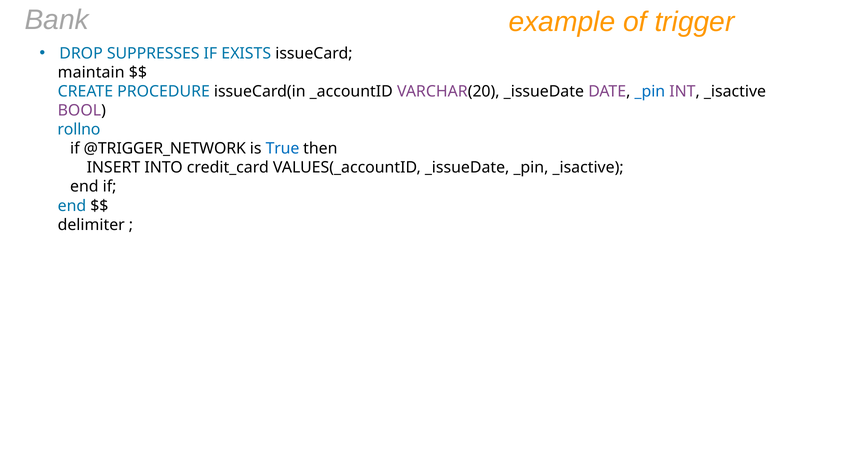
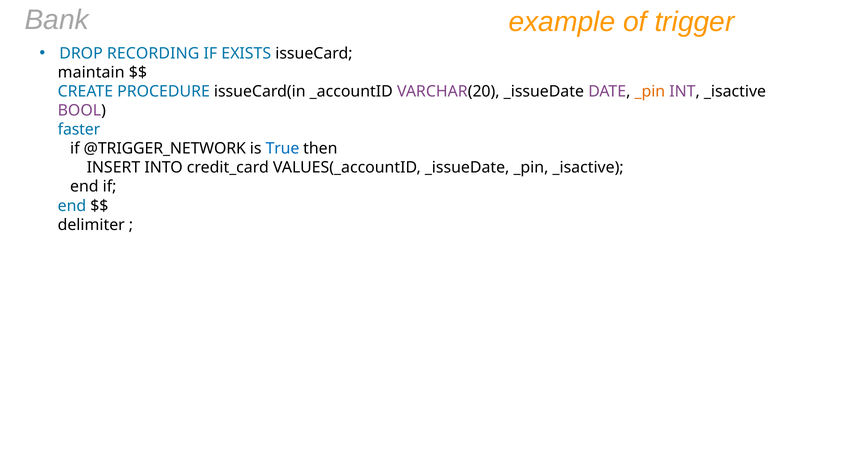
SUPPRESSES: SUPPRESSES -> RECORDING
_pin at (650, 92) colour: blue -> orange
rollno: rollno -> faster
